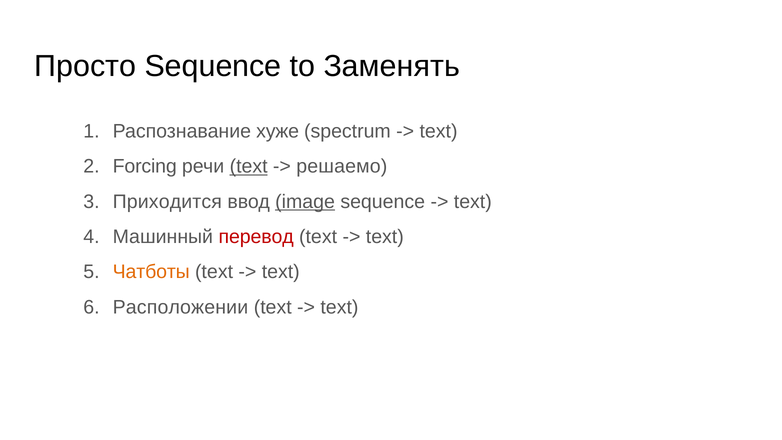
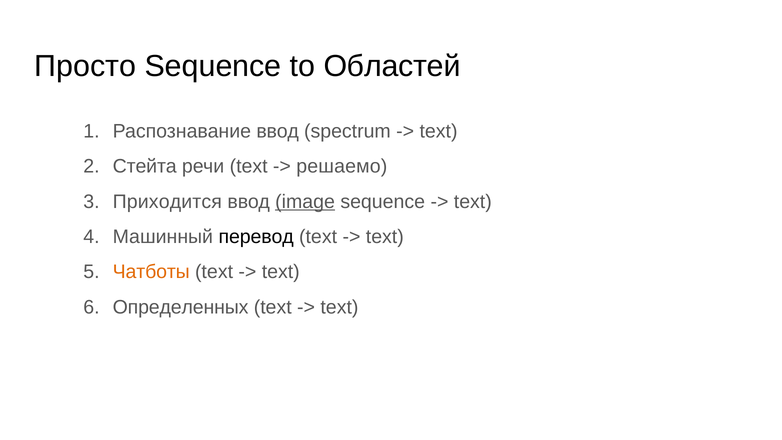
Заменять: Заменять -> Областей
Распознавание хуже: хуже -> ввод
Forcing: Forcing -> Стейта
text at (249, 166) underline: present -> none
перевод colour: red -> black
Расположении: Расположении -> Определенных
